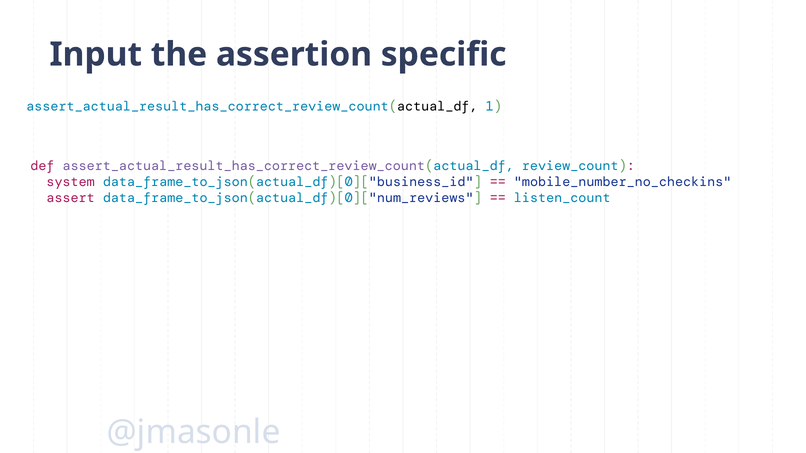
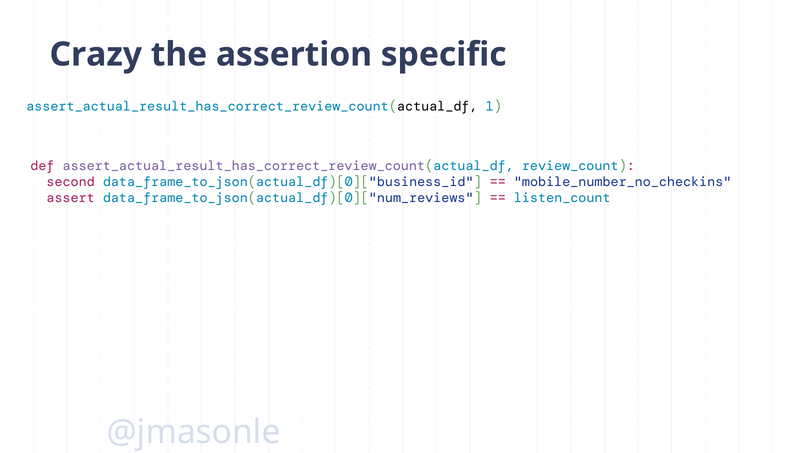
Input: Input -> Crazy
system: system -> second
